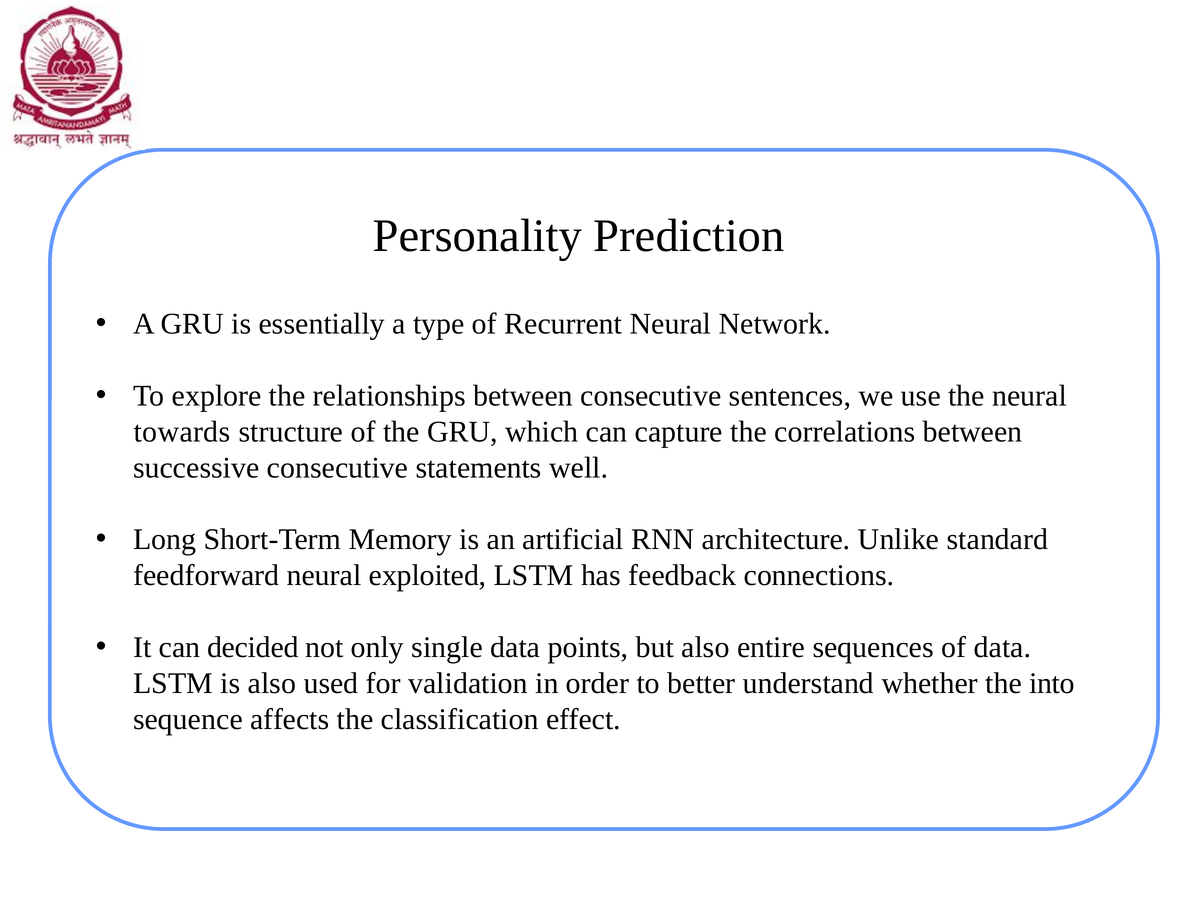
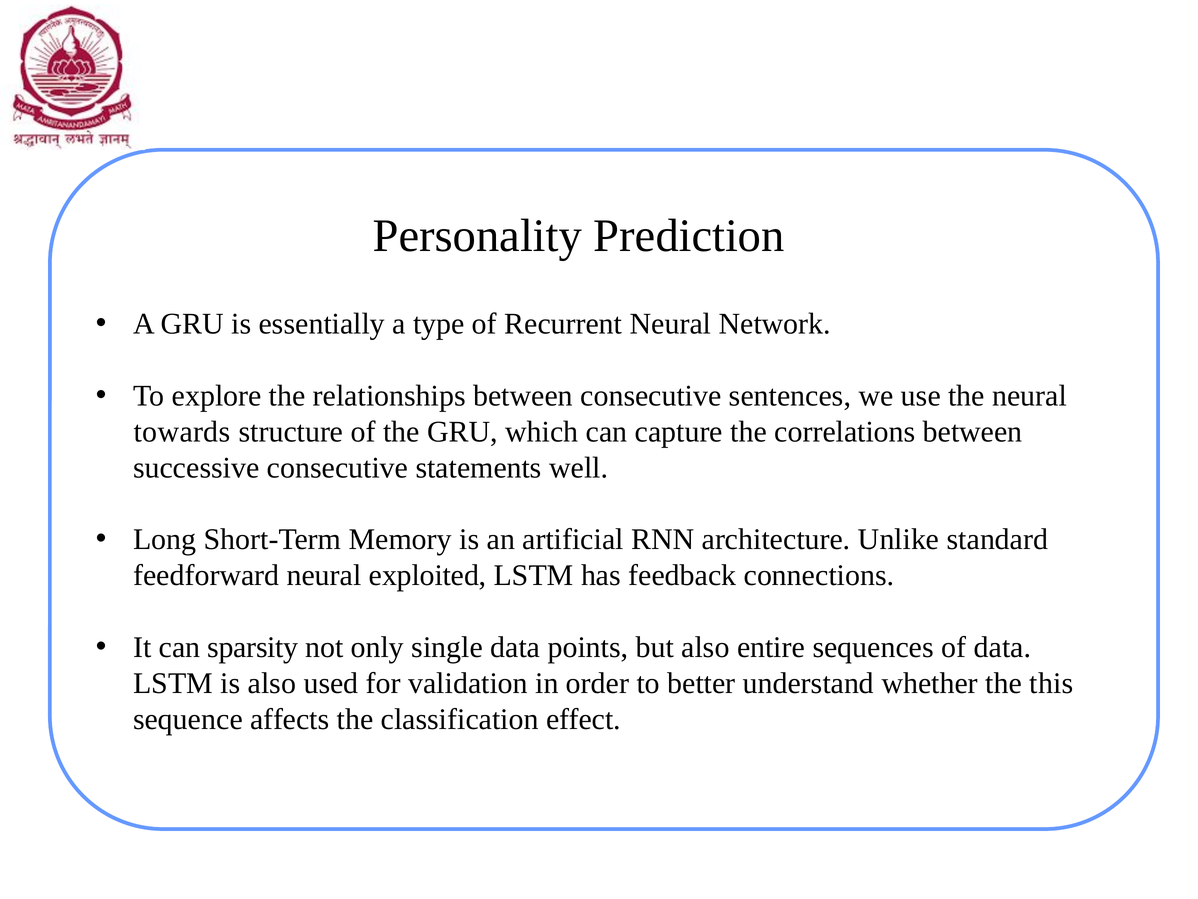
decided: decided -> sparsity
into: into -> this
